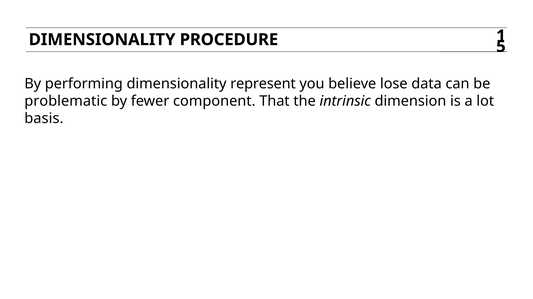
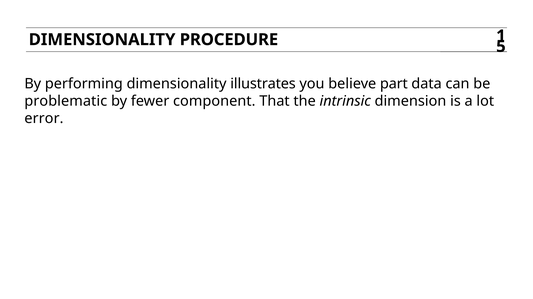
represent: represent -> illustrates
lose: lose -> part
basis: basis -> error
